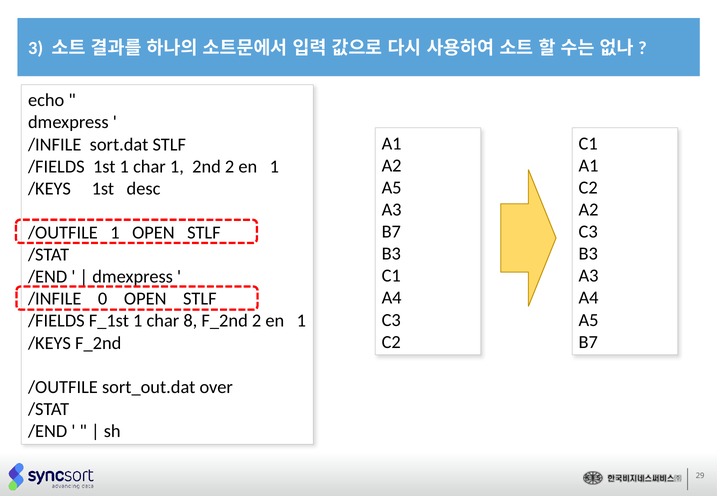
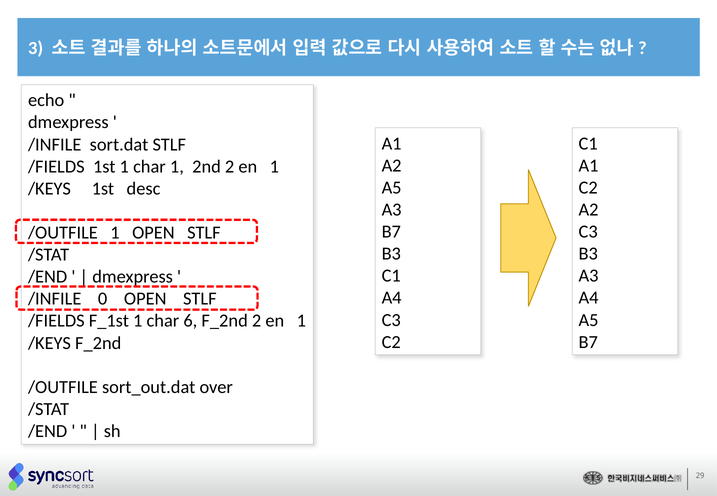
8: 8 -> 6
